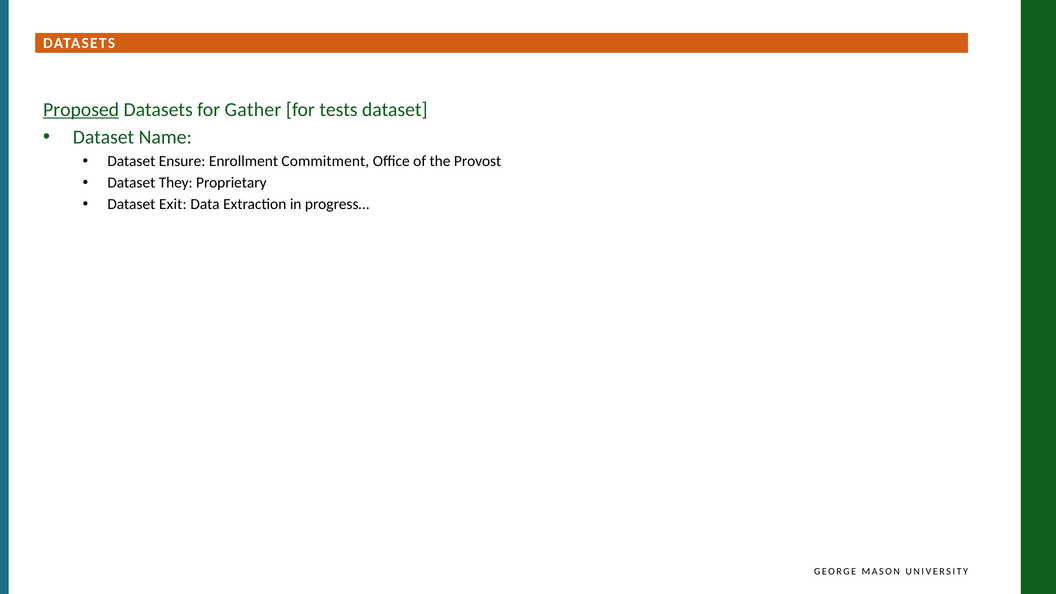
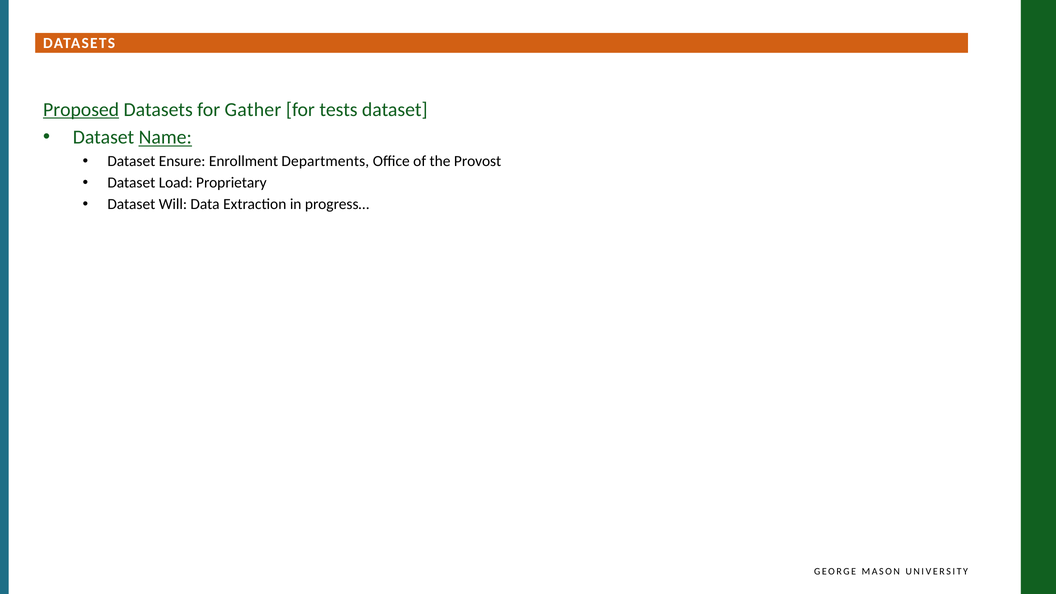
Name underline: none -> present
Commitment: Commitment -> Departments
They: They -> Load
Exit: Exit -> Will
